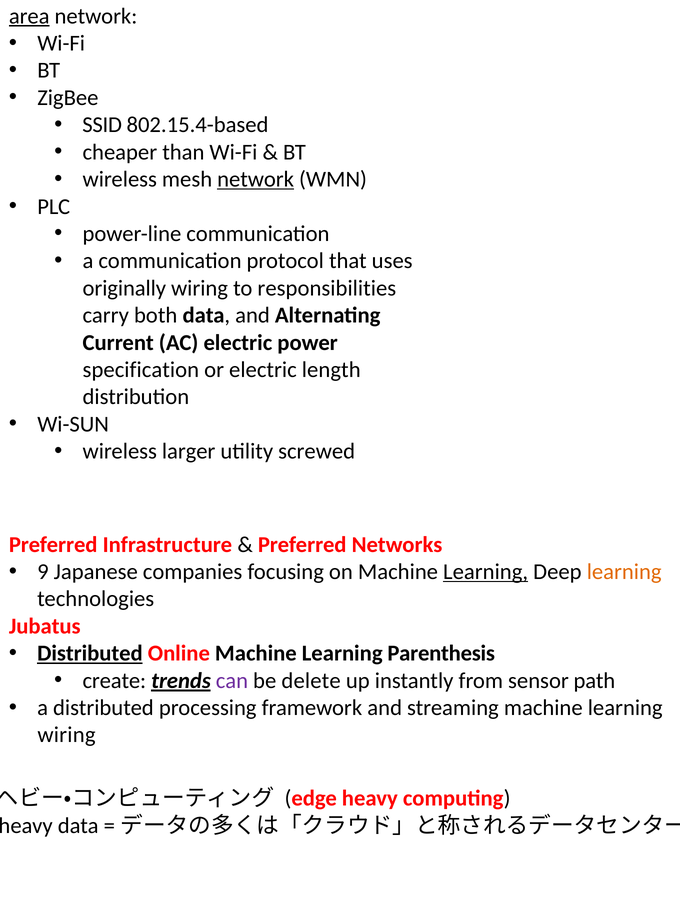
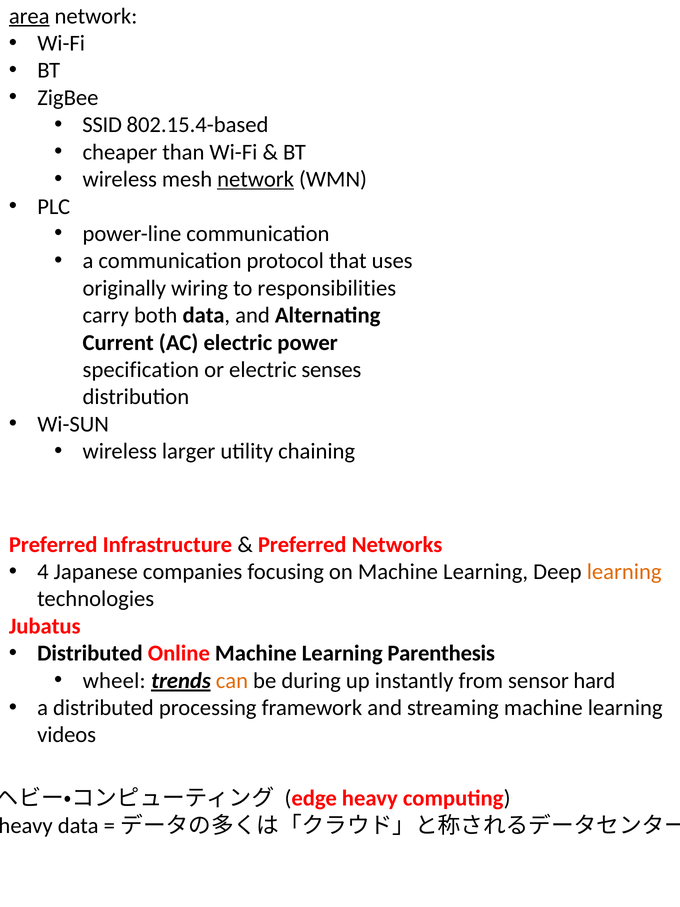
length: length -> senses
screwed: screwed -> chaining
9: 9 -> 4
Learning at (486, 572) underline: present -> none
Distributed at (90, 653) underline: present -> none
create: create -> wheel
can colour: purple -> orange
delete: delete -> during
path: path -> hard
wiring at (66, 735): wiring -> videos
